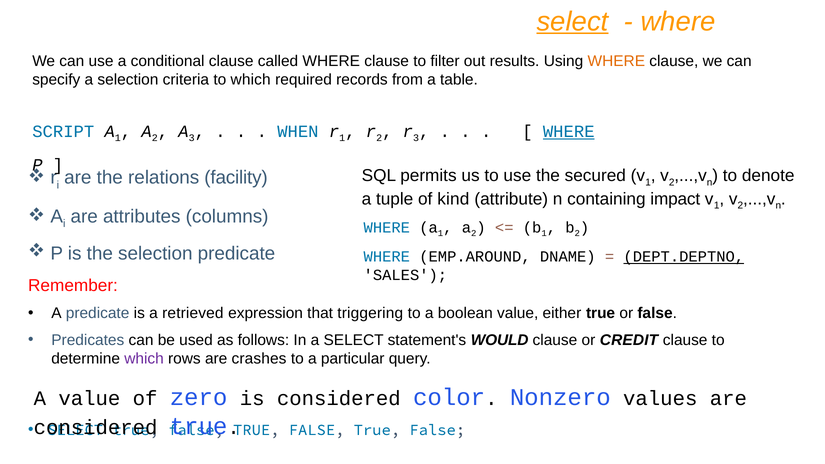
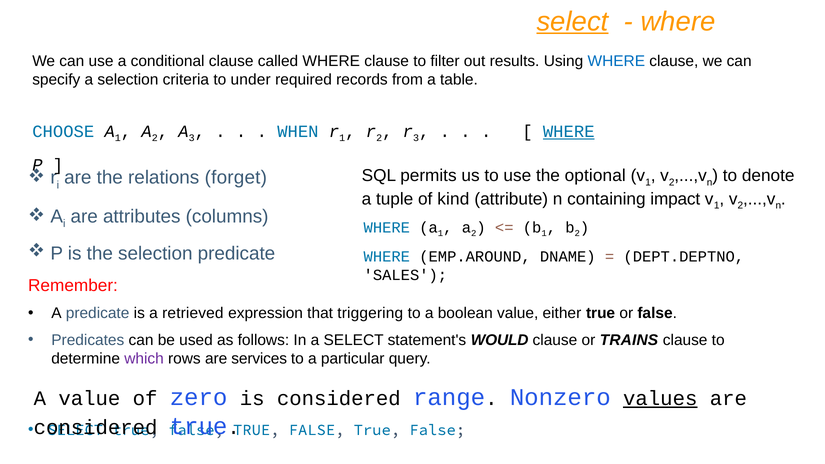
WHERE at (616, 61) colour: orange -> blue
to which: which -> under
SCRIPT: SCRIPT -> CHOOSE
secured: secured -> optional
facility: facility -> forget
DEPT.DEPTNO underline: present -> none
CREDIT: CREDIT -> TRAINS
crashes: crashes -> services
color: color -> range
values underline: none -> present
